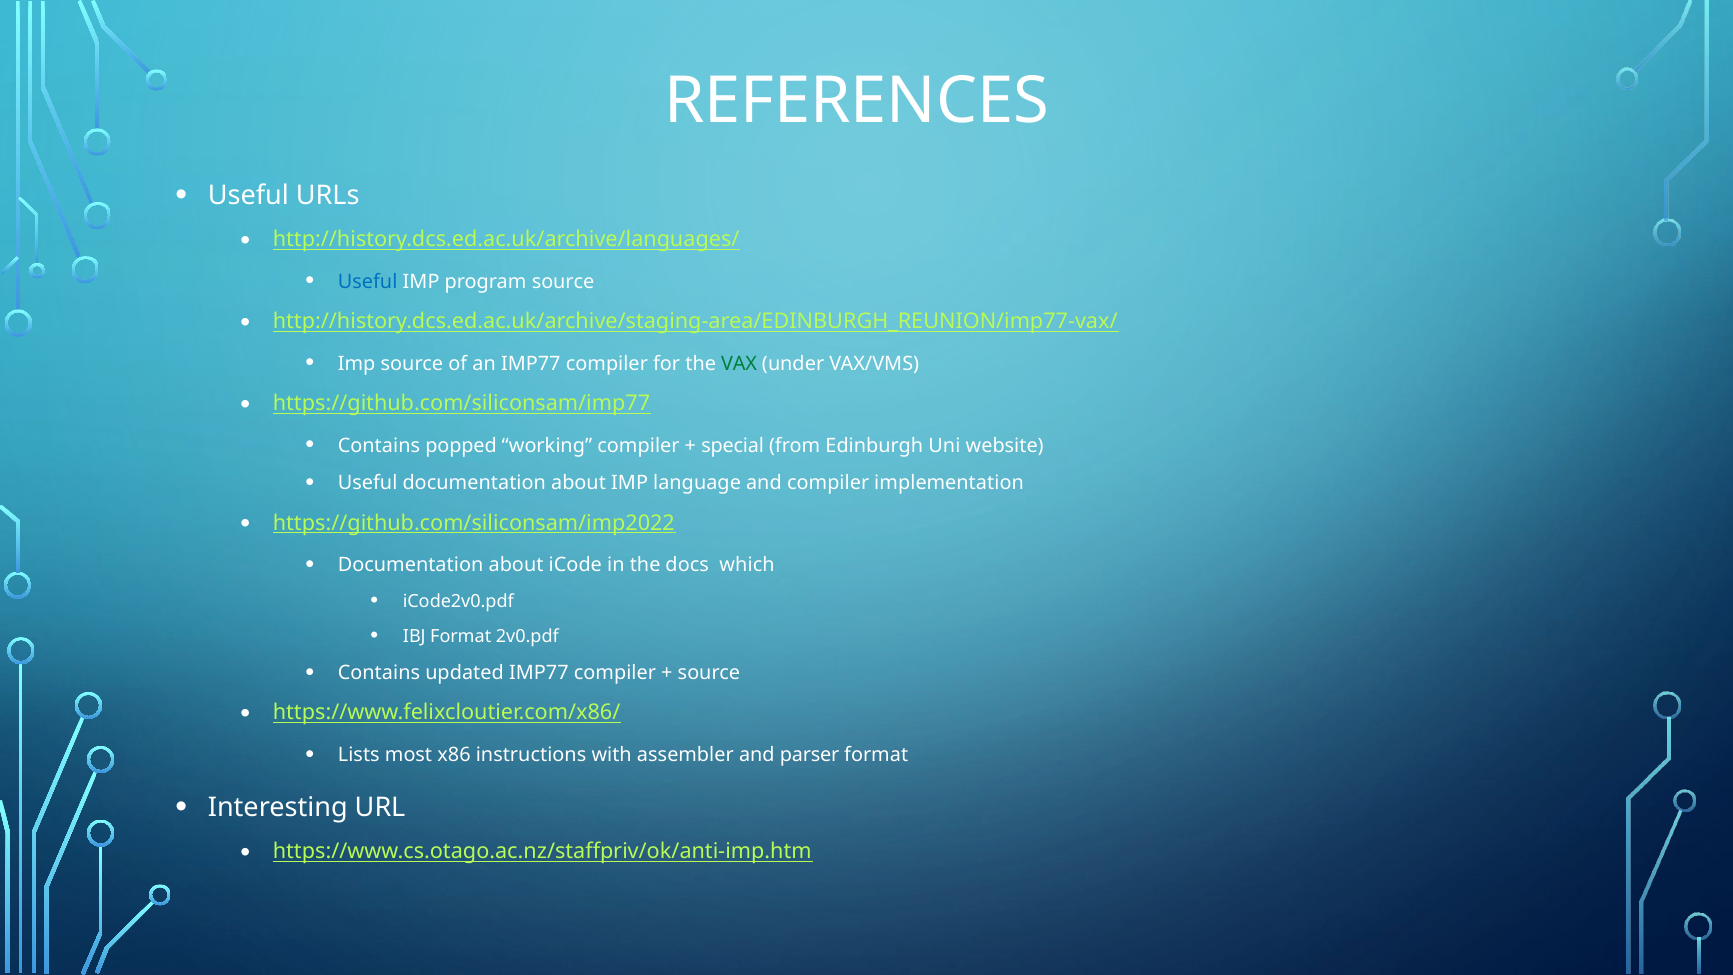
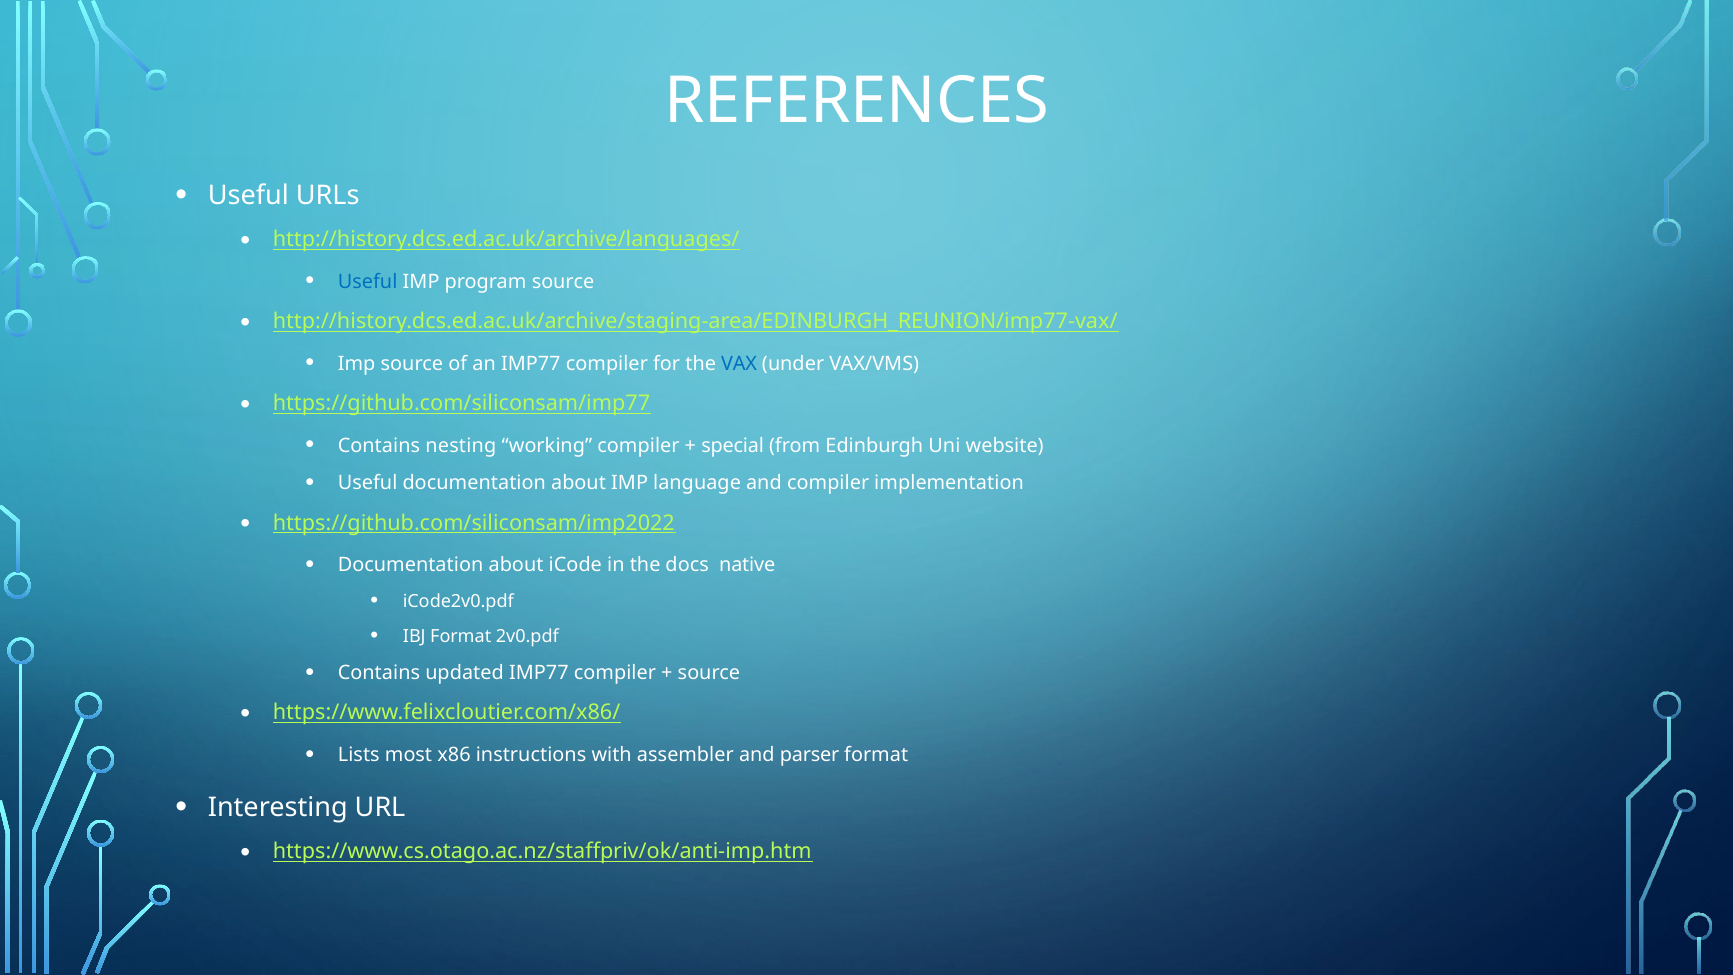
VAX colour: green -> blue
popped: popped -> nesting
which: which -> native
